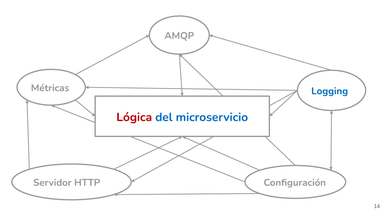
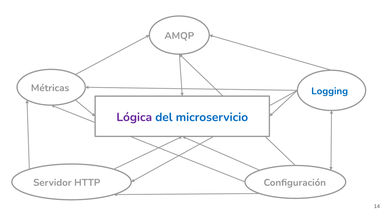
Lógica colour: red -> purple
